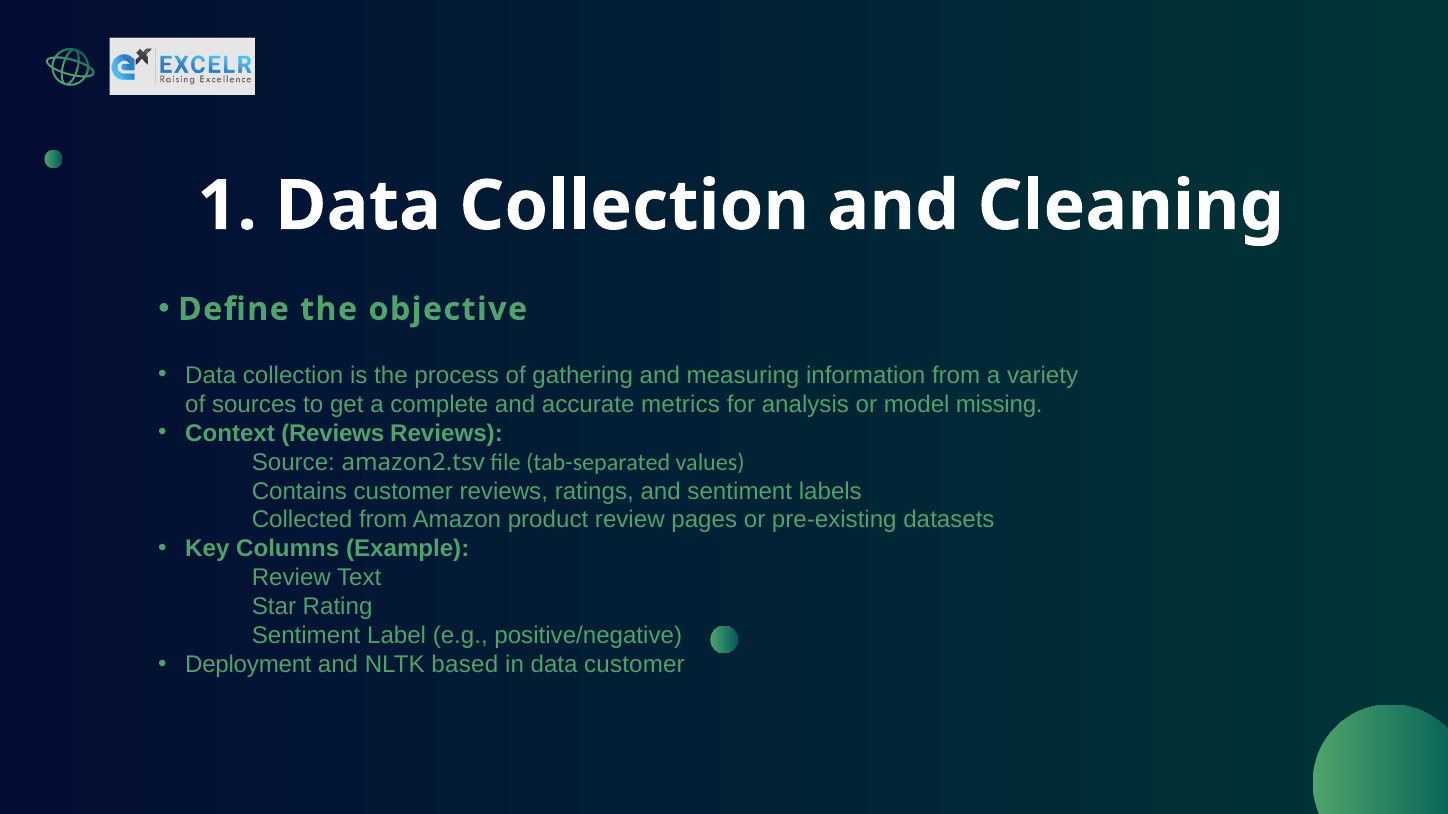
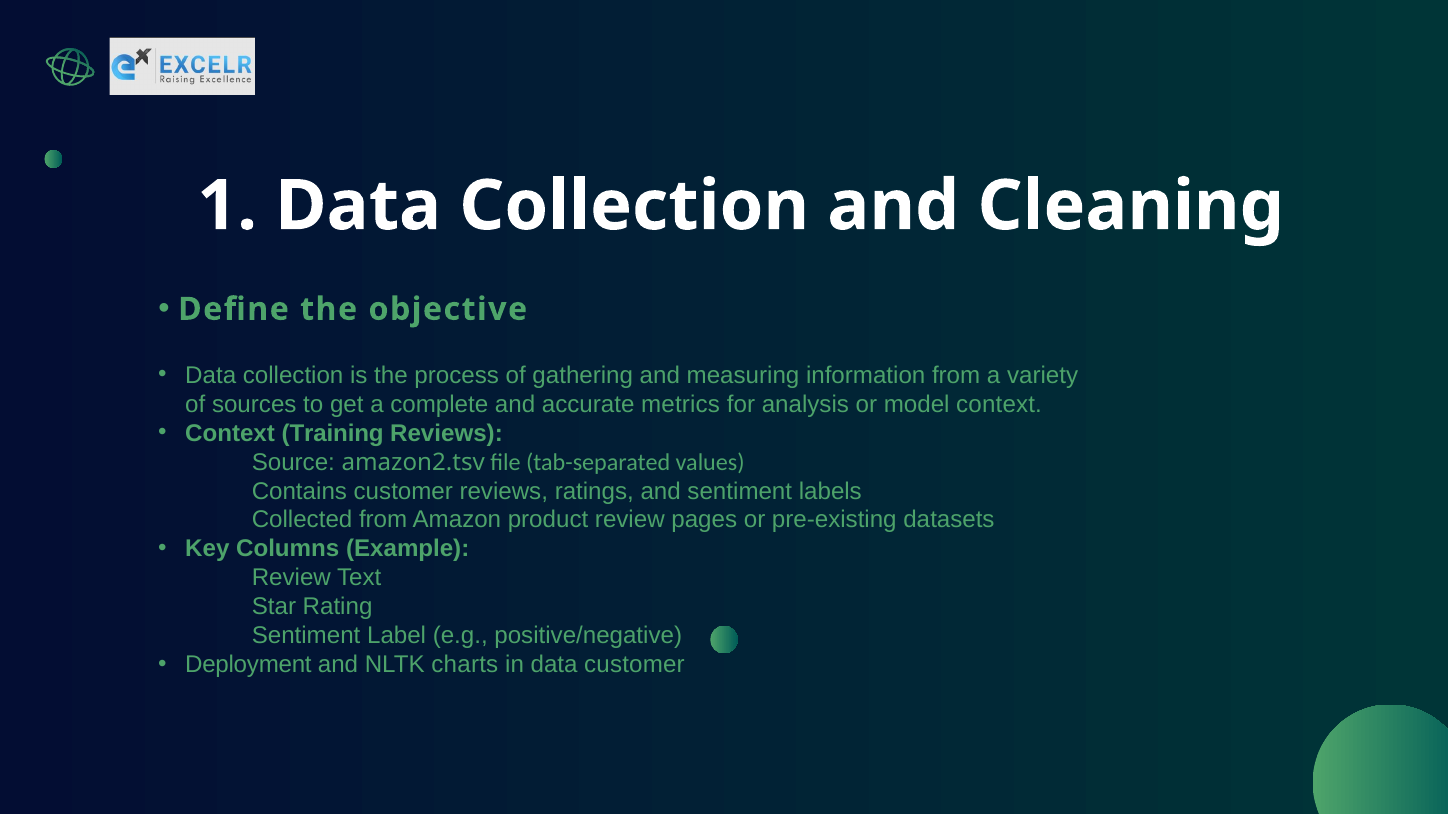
model missing: missing -> context
Context Reviews: Reviews -> Training
based: based -> charts
